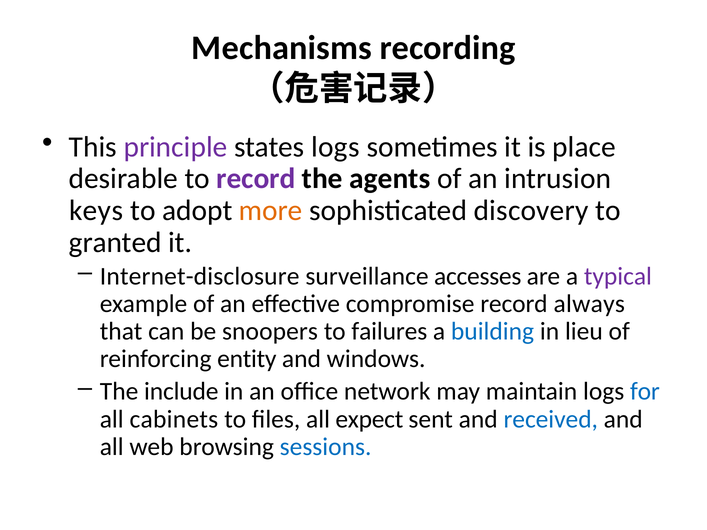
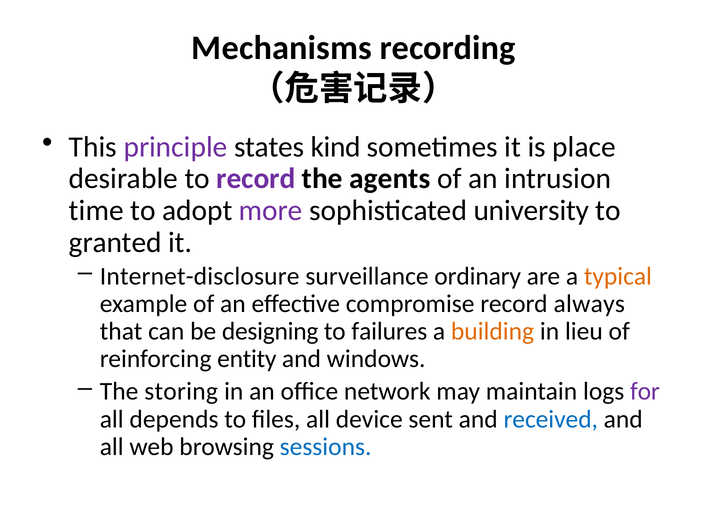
states logs: logs -> kind
keys: keys -> time
more colour: orange -> purple
discovery: discovery -> university
accesses: accesses -> ordinary
typical colour: purple -> orange
snoopers: snoopers -> designing
building colour: blue -> orange
include: include -> storing
for colour: blue -> purple
cabinets: cabinets -> depends
expect: expect -> device
